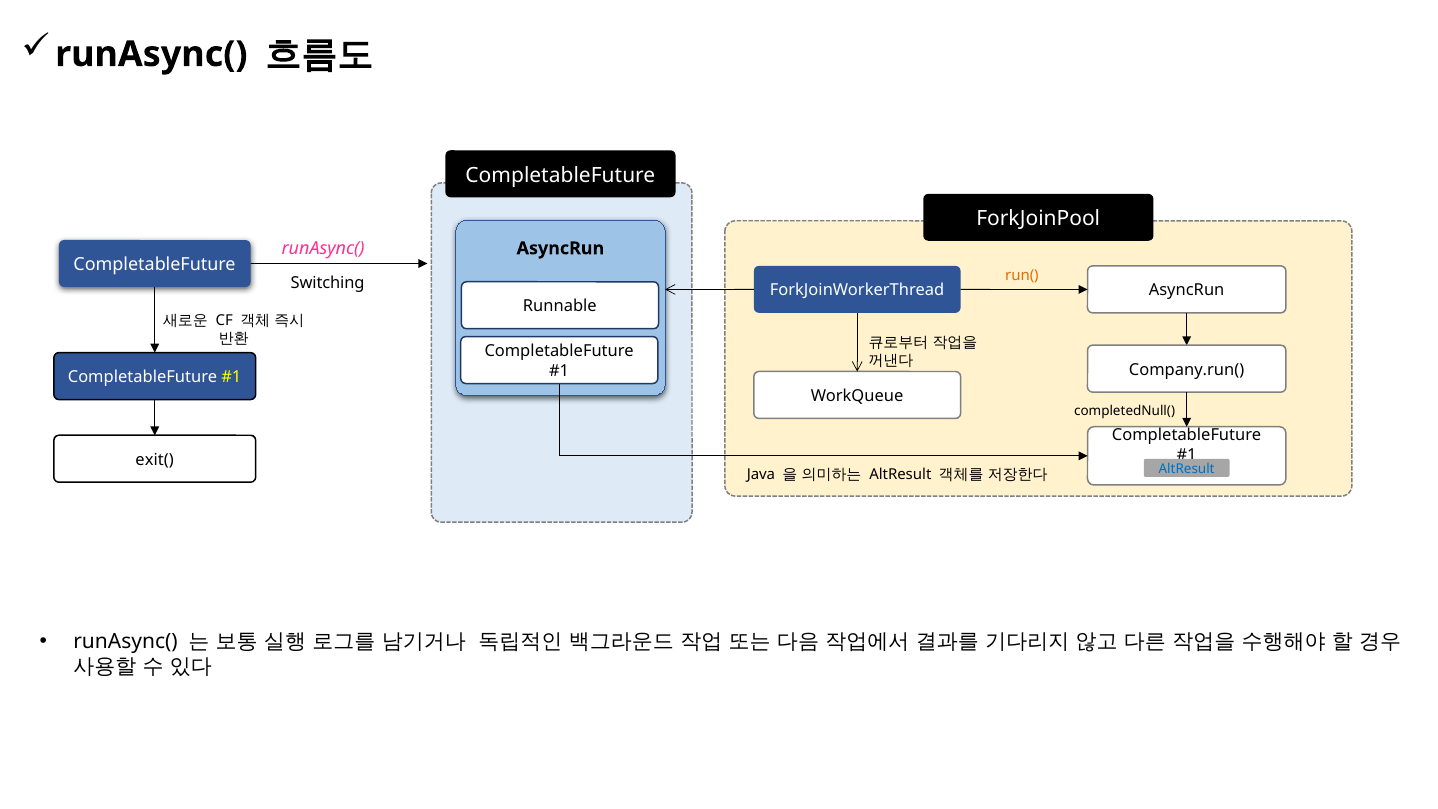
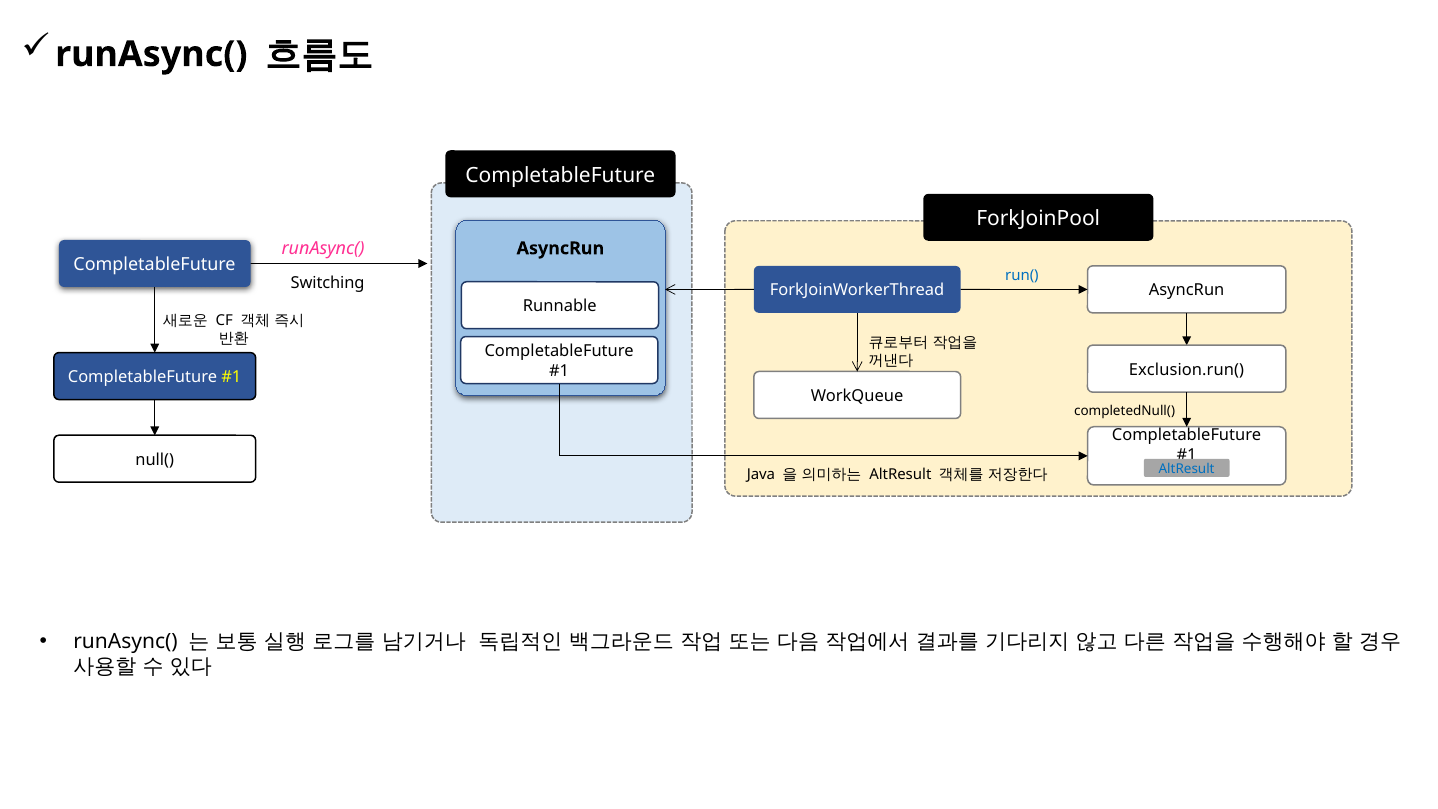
run( colour: orange -> blue
Company.run(: Company.run( -> Exclusion.run(
exit(: exit( -> null(
